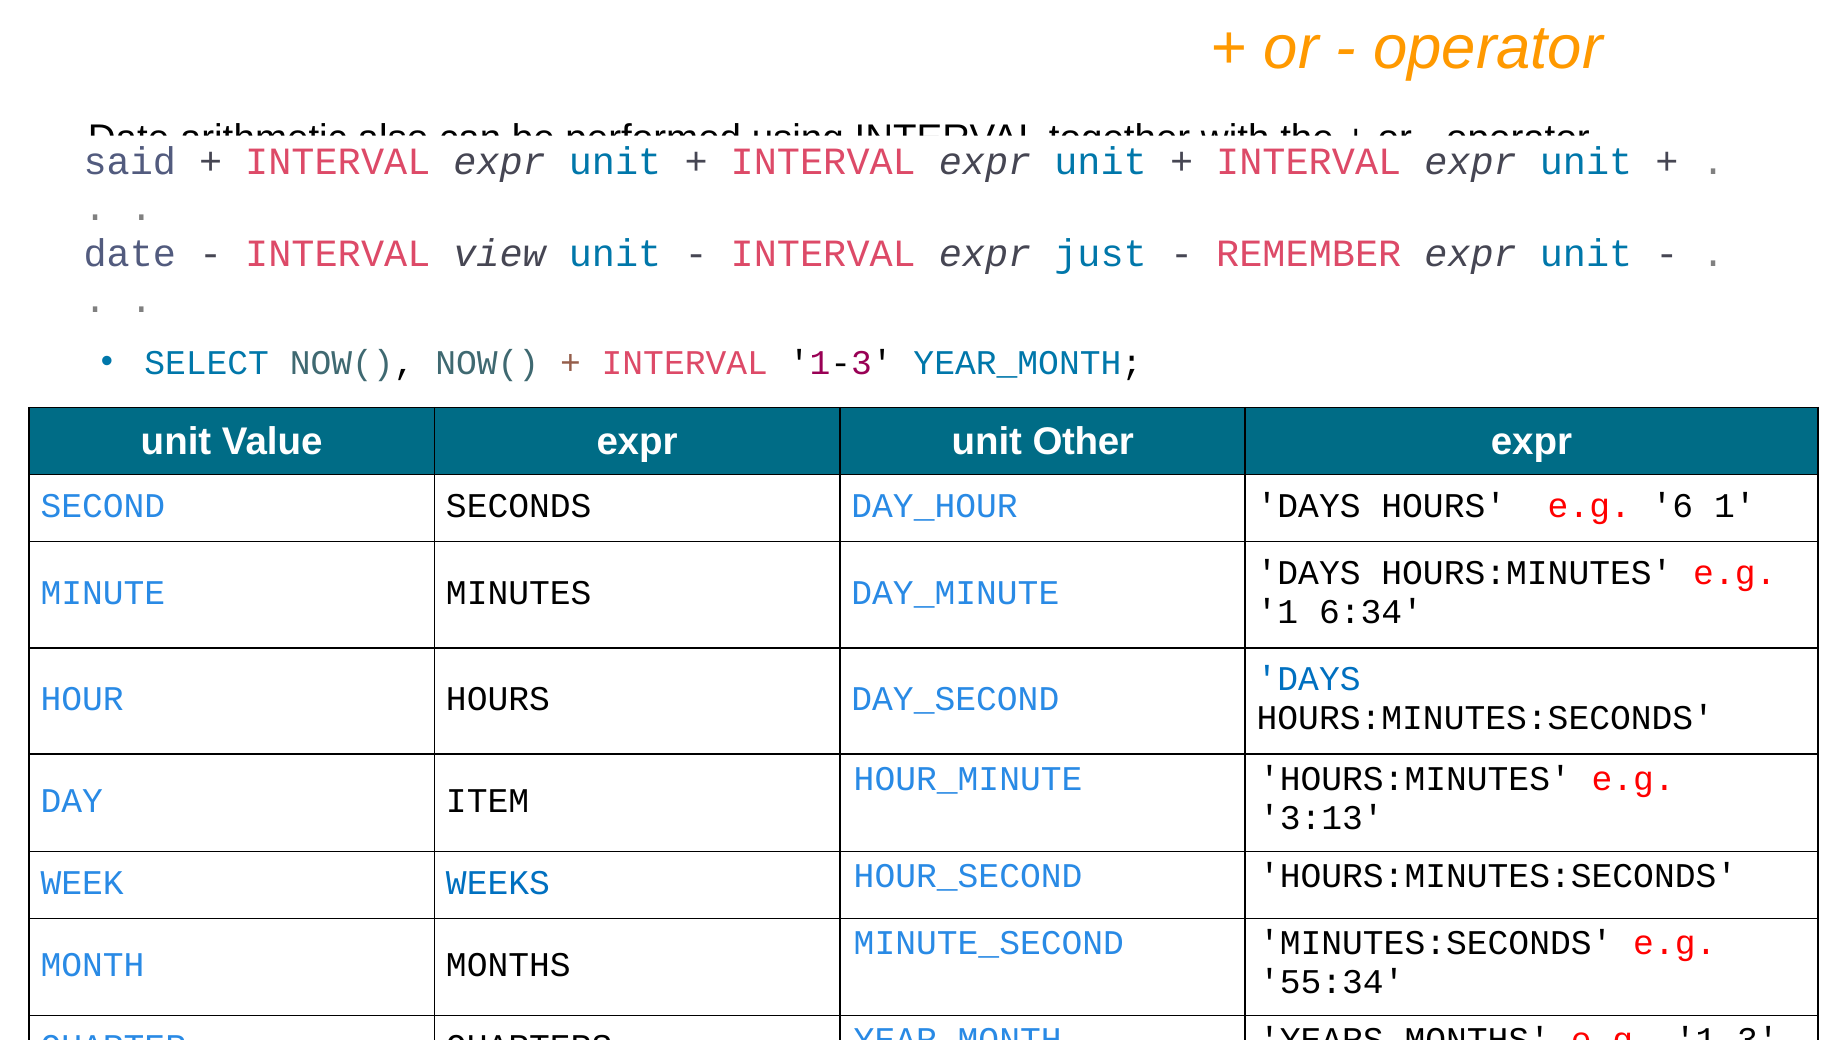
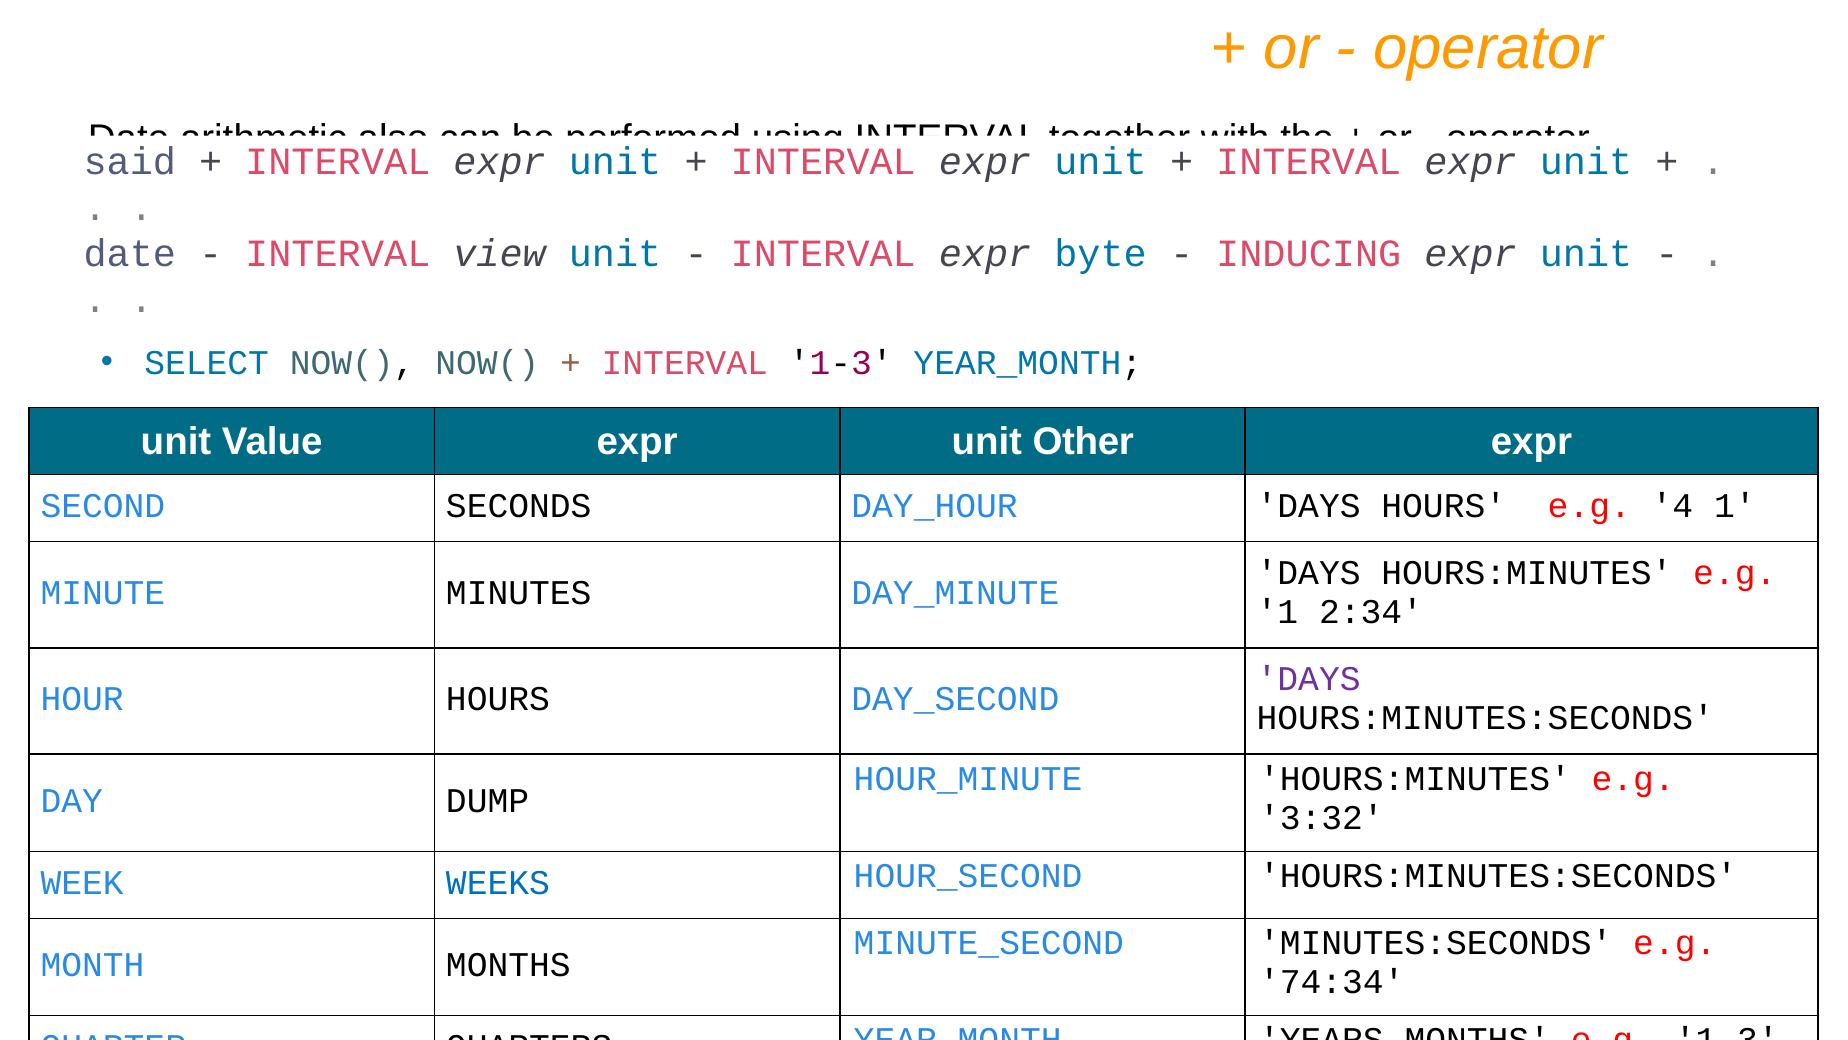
just: just -> byte
REMEMBER: REMEMBER -> INDUCING
6: 6 -> 4
6:34: 6:34 -> 2:34
DAYS at (1309, 679) colour: blue -> purple
ITEM: ITEM -> DUMP
3:13: 3:13 -> 3:32
55:34: 55:34 -> 74:34
